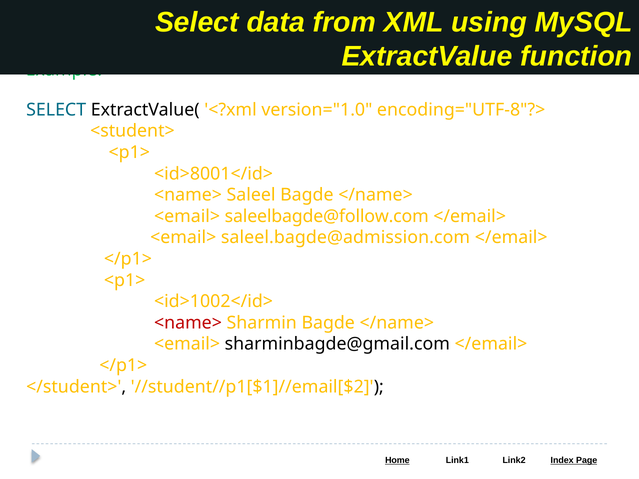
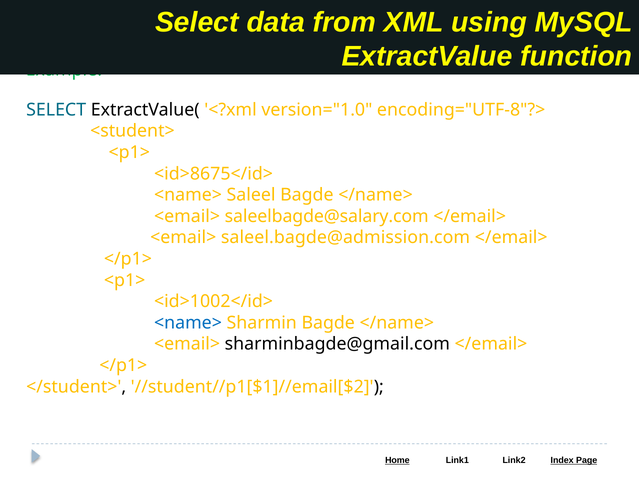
<id>8001</id>: <id>8001</id> -> <id>8675</id>
saleelbagde@follow.com: saleelbagde@follow.com -> saleelbagde@salary.com
<name> at (188, 323) colour: red -> blue
